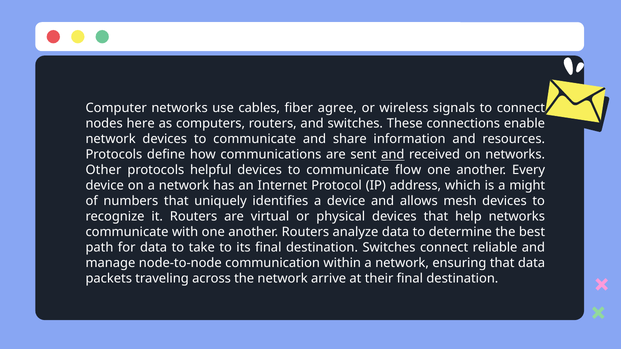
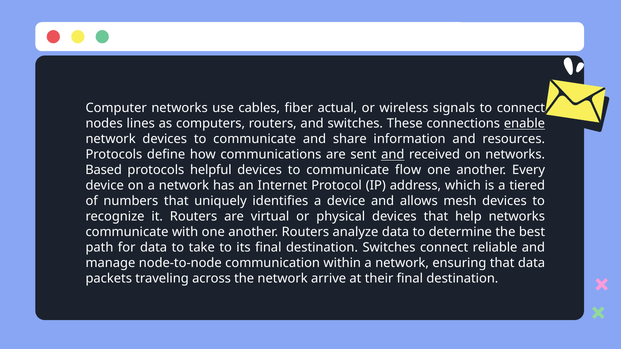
agree: agree -> actual
here: here -> lines
enable underline: none -> present
Other: Other -> Based
might: might -> tiered
